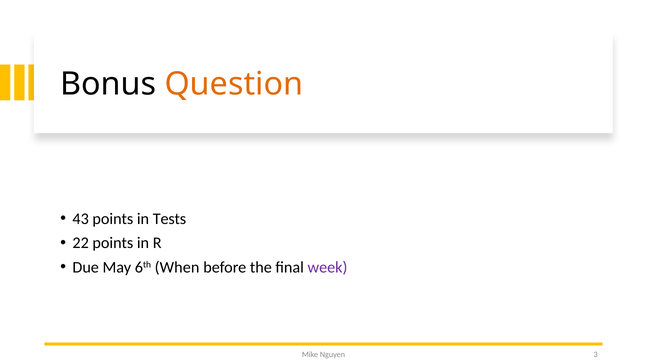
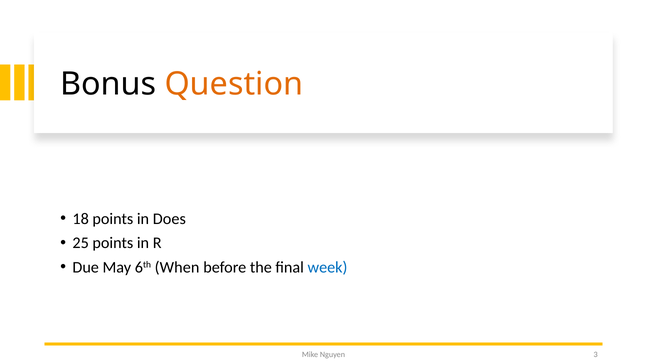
43: 43 -> 18
Tests: Tests -> Does
22: 22 -> 25
week colour: purple -> blue
